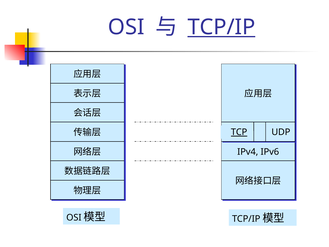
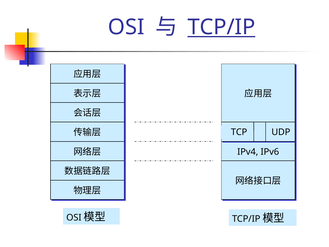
TCP underline: present -> none
